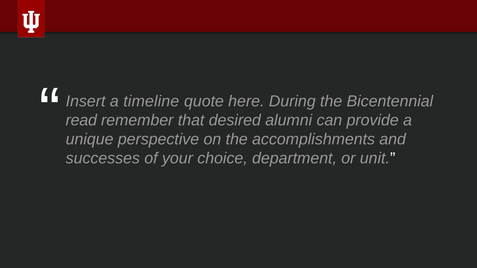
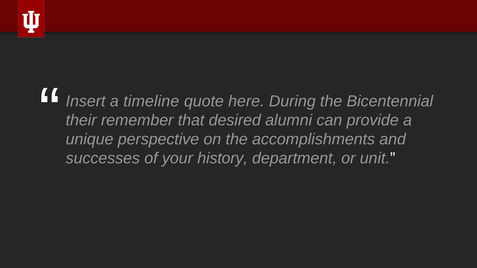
read: read -> their
choice: choice -> history
